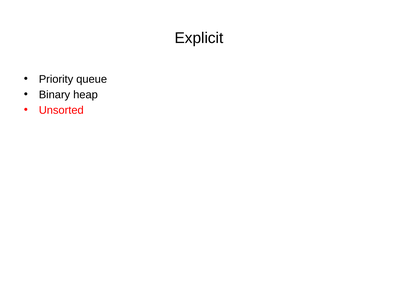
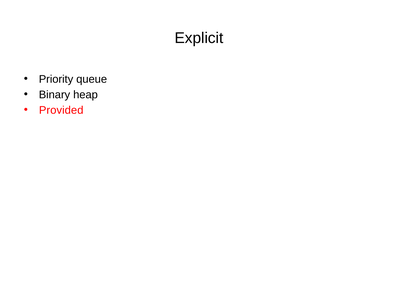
Unsorted: Unsorted -> Provided
